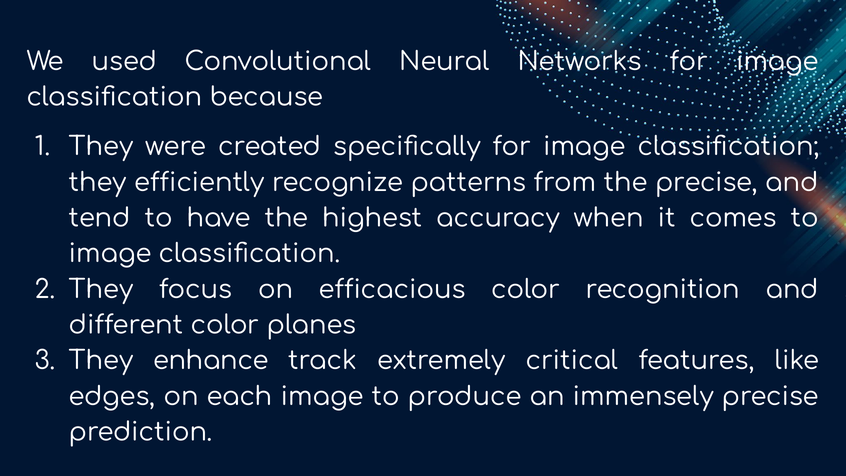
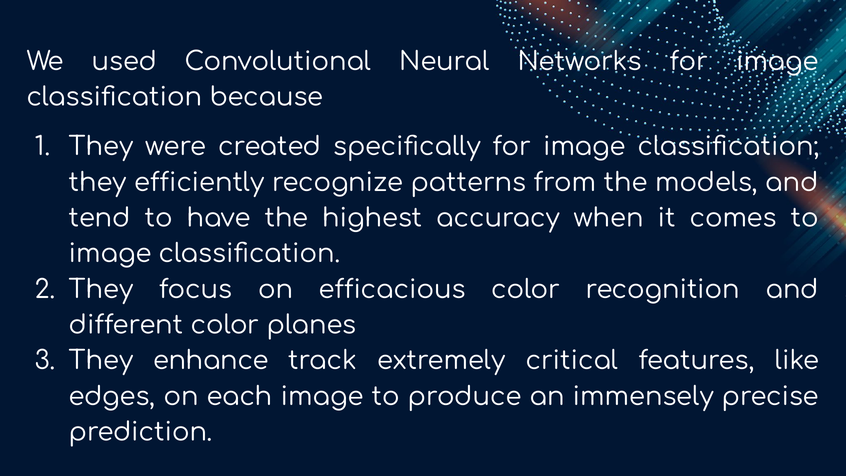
the precise: precise -> models
